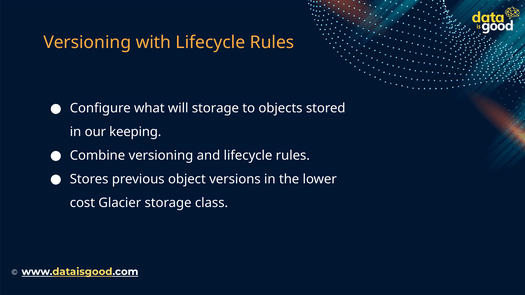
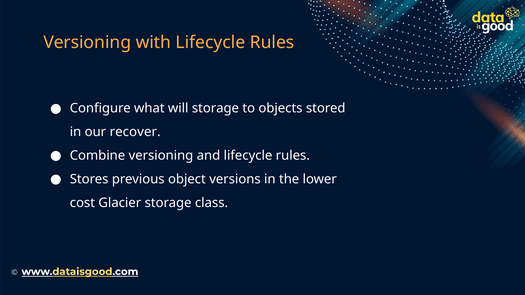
keeping: keeping -> recover
